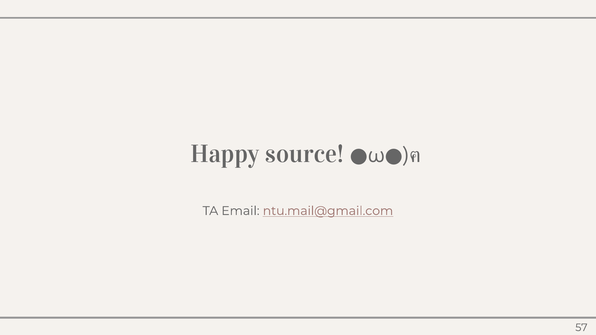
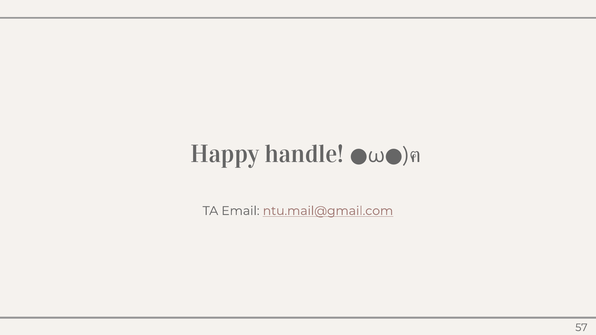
source: source -> handle
